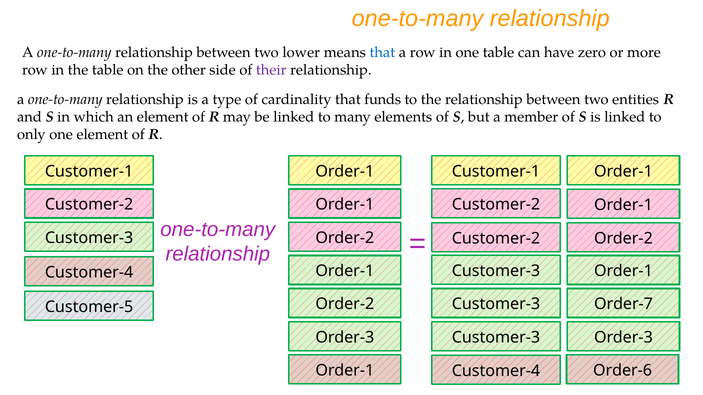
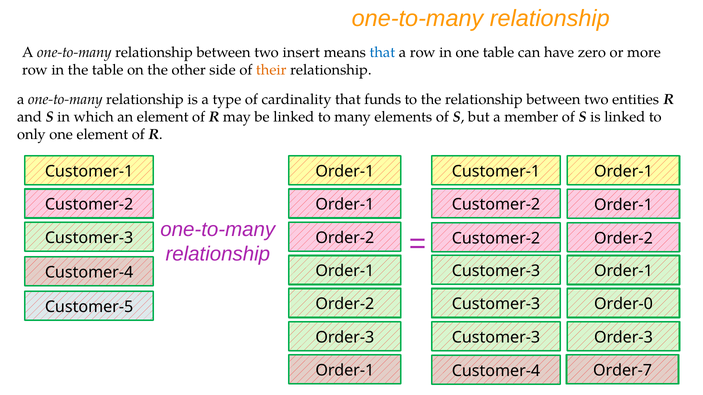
lower: lower -> insert
their colour: purple -> orange
Order-7: Order-7 -> Order-0
Order-6: Order-6 -> Order-7
